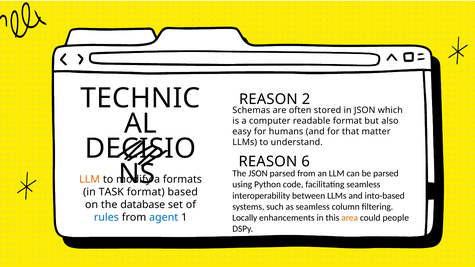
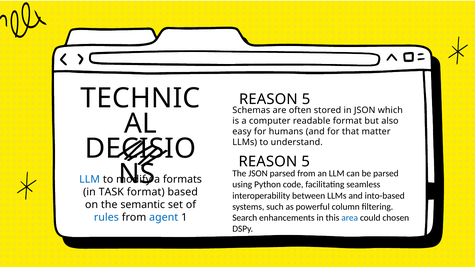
2 at (306, 99): 2 -> 5
6 at (306, 162): 6 -> 5
LLM at (90, 180) colour: orange -> blue
database: database -> semantic
as seamless: seamless -> powerful
Locally: Locally -> Search
area colour: orange -> blue
people: people -> chosen
